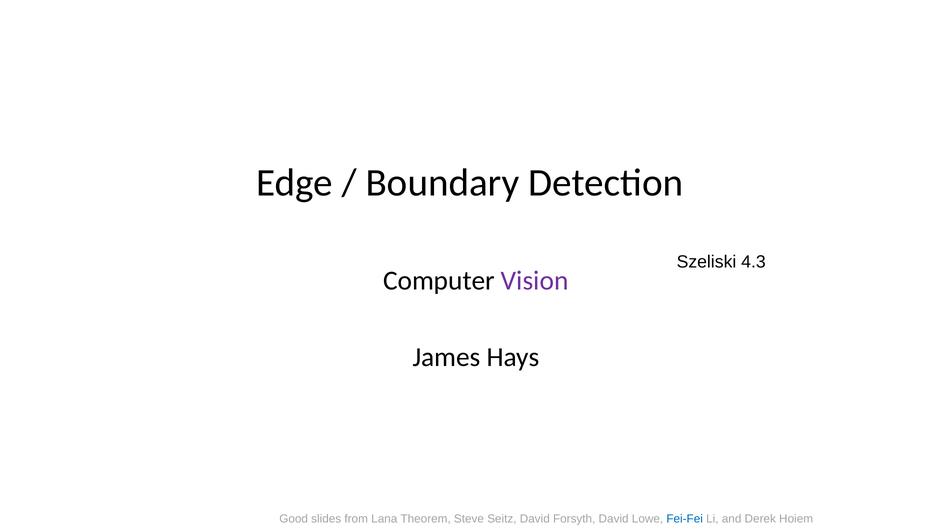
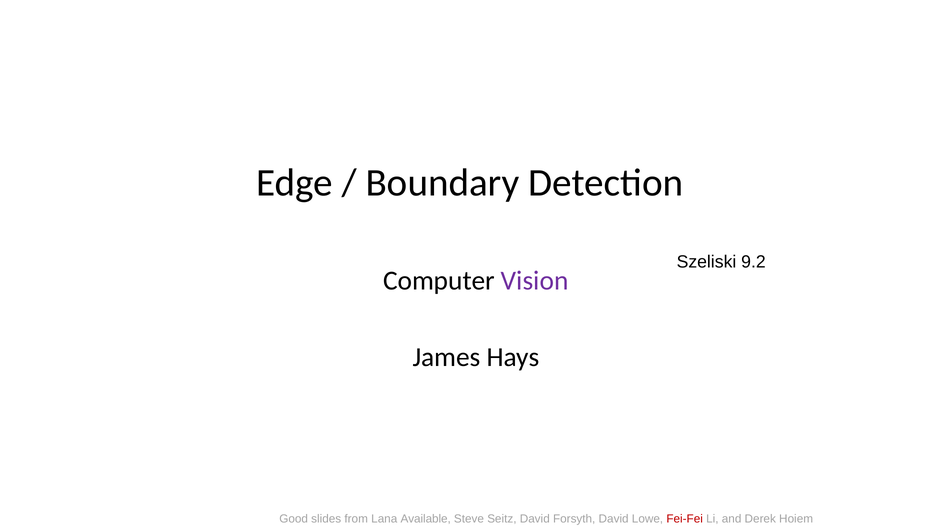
4.3: 4.3 -> 9.2
Theorem: Theorem -> Available
Fei-Fei colour: blue -> red
